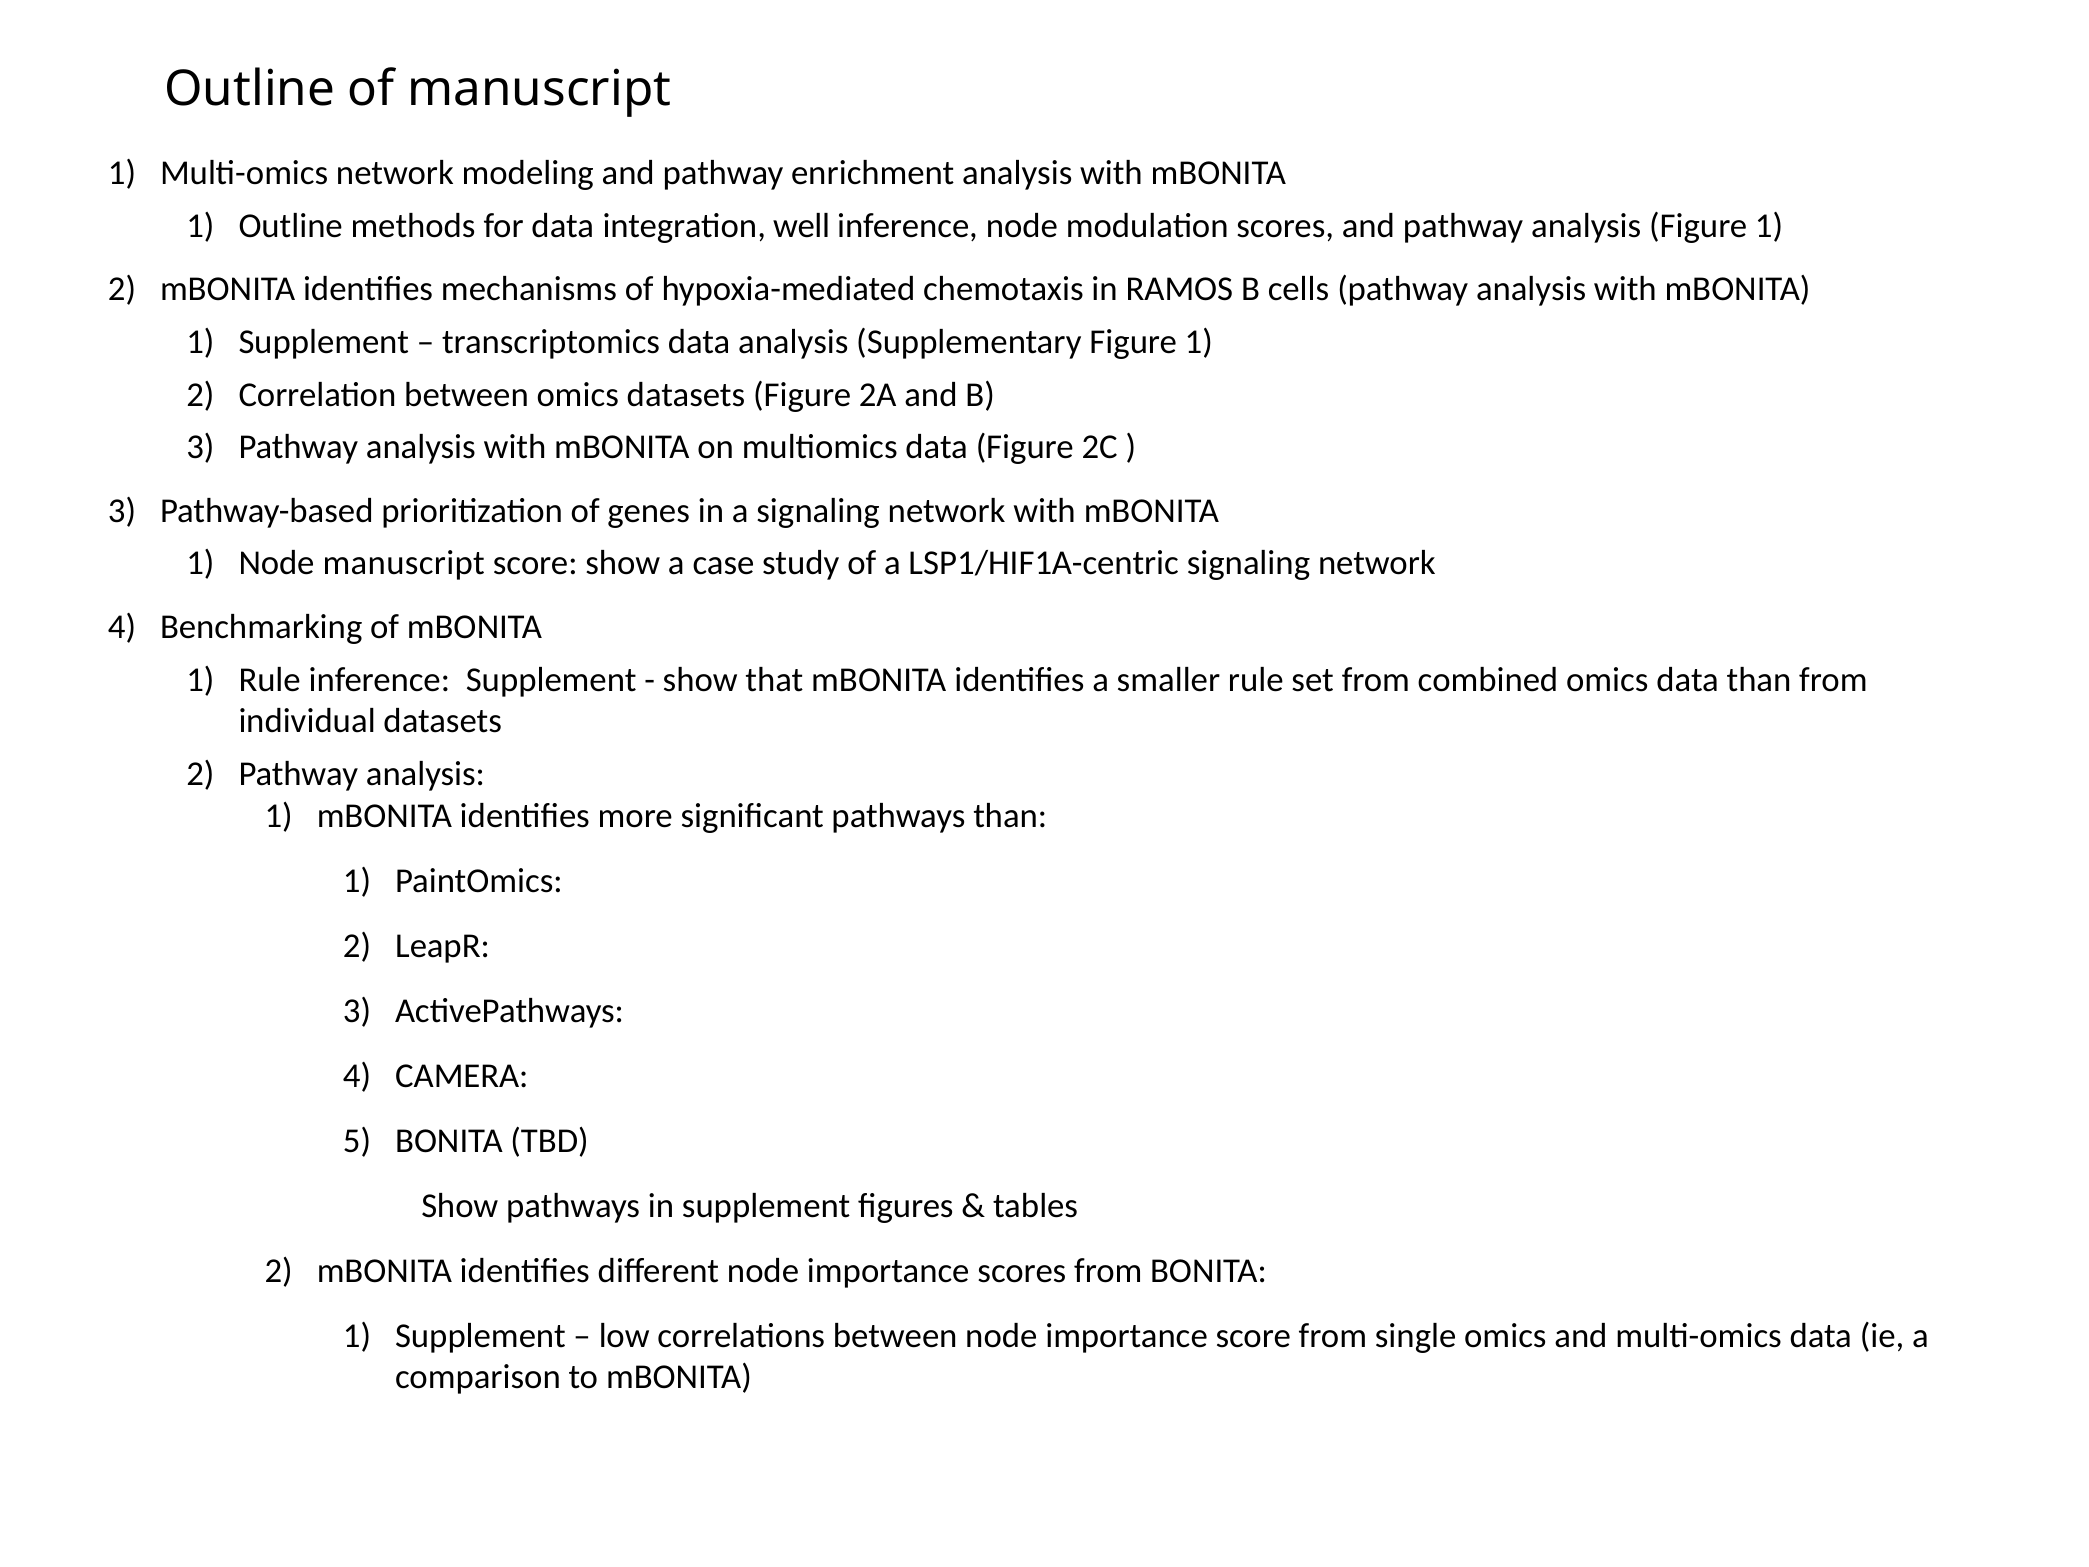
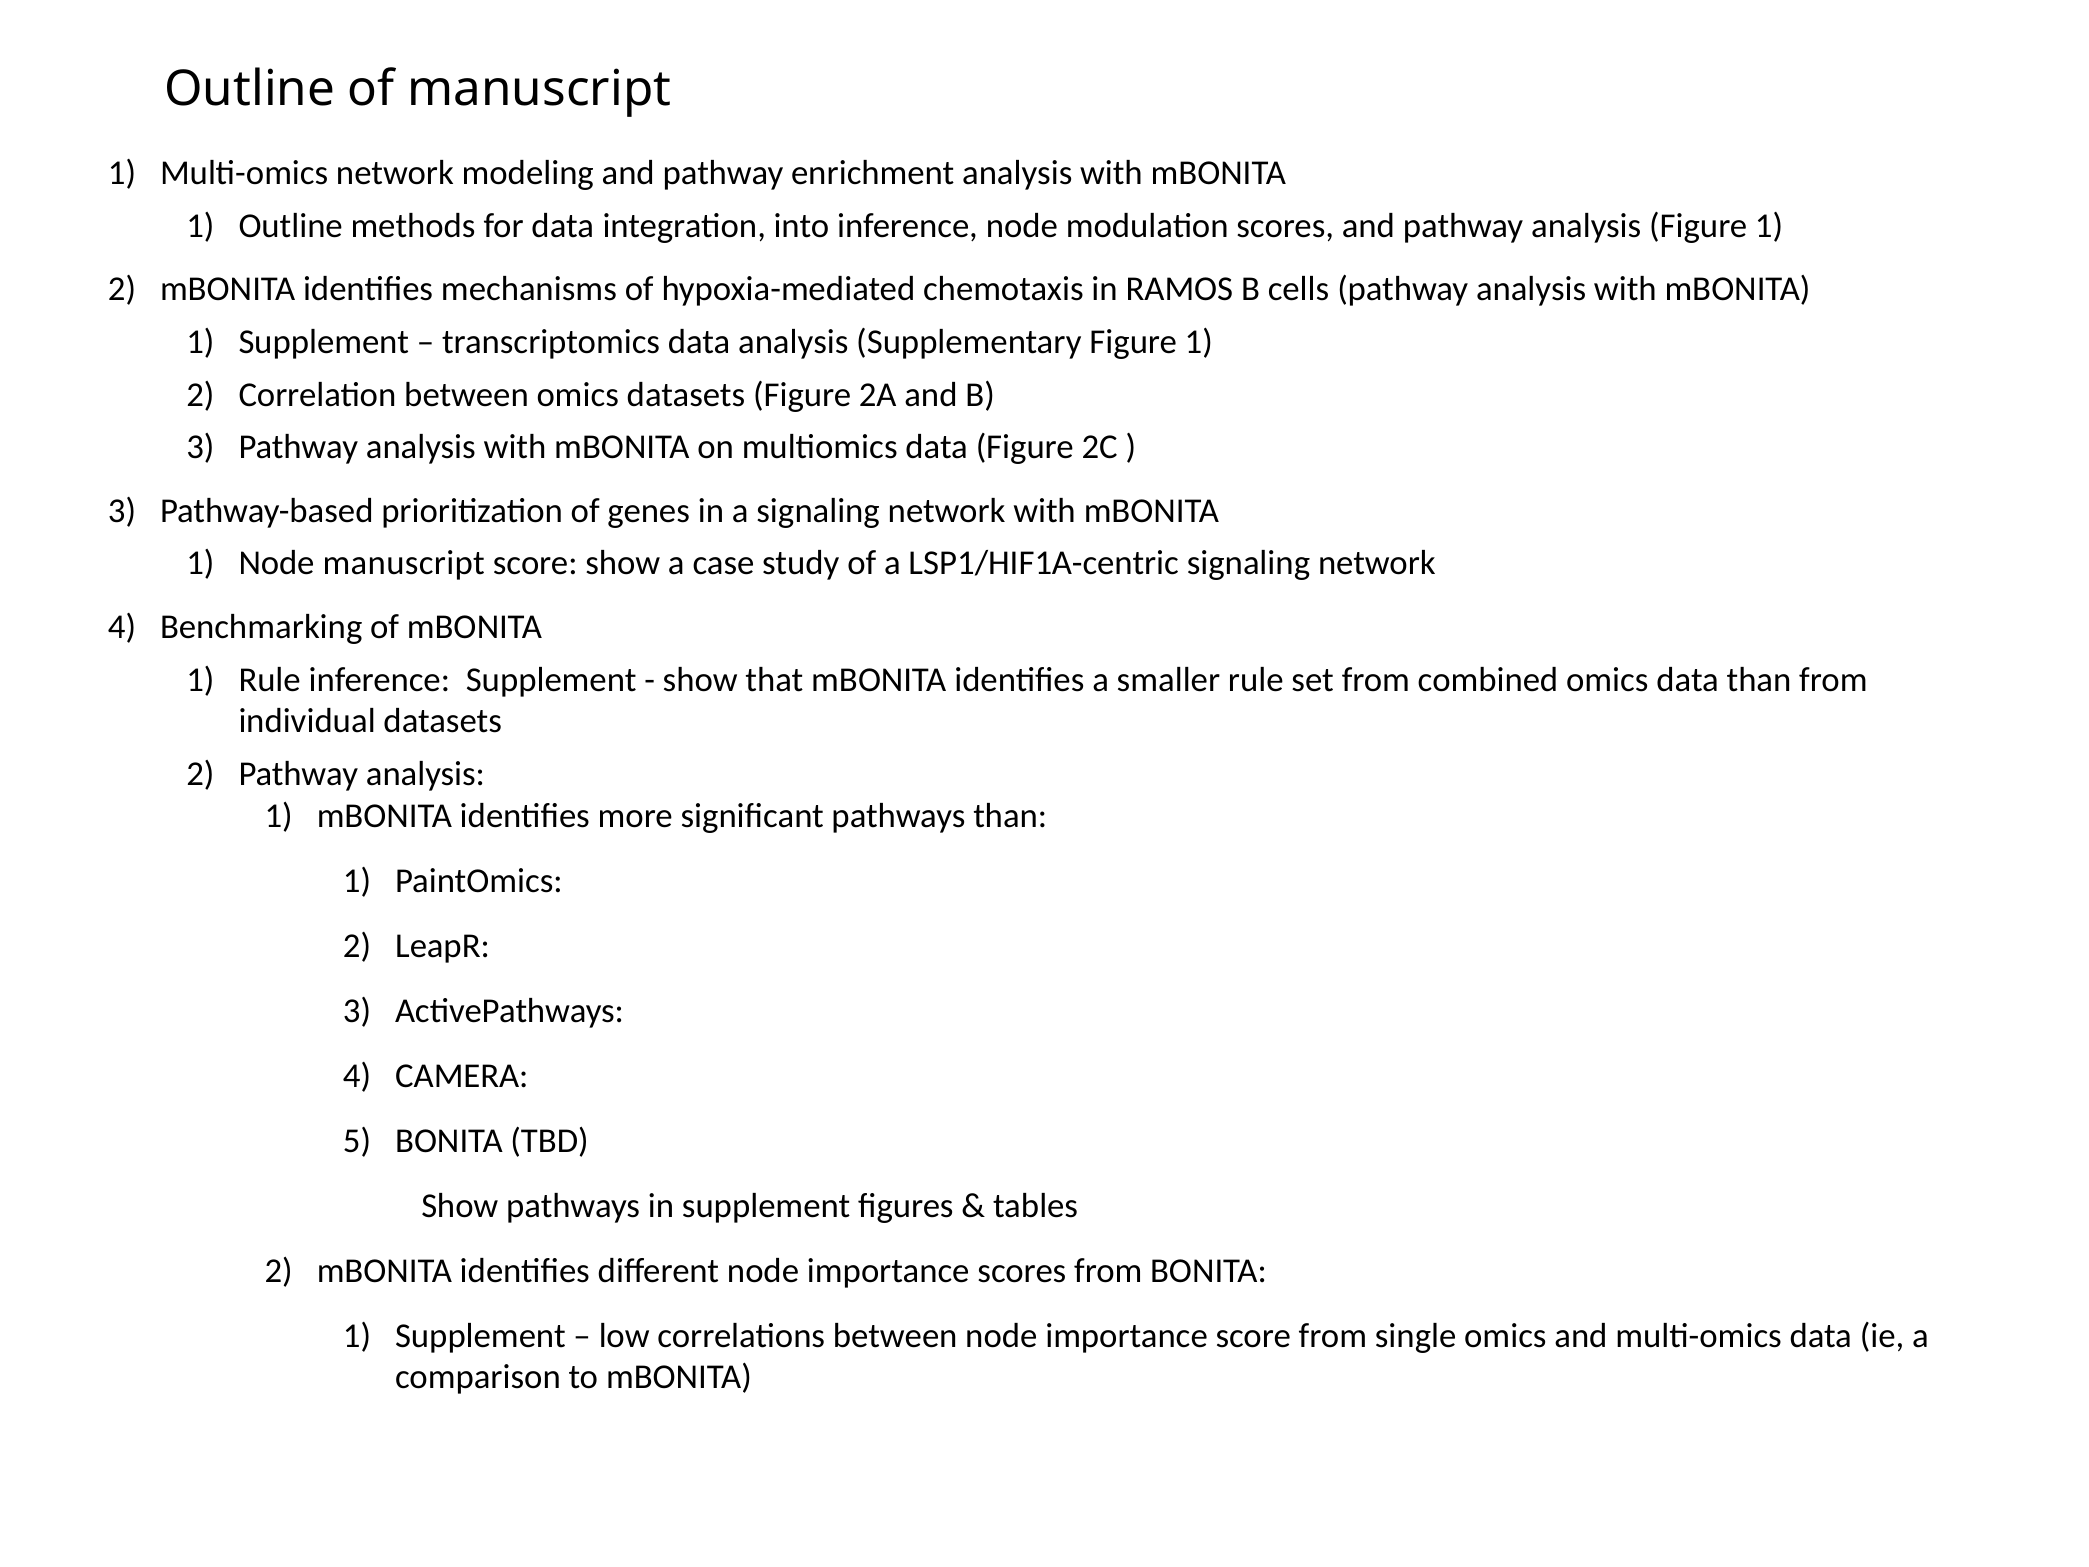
well: well -> into
